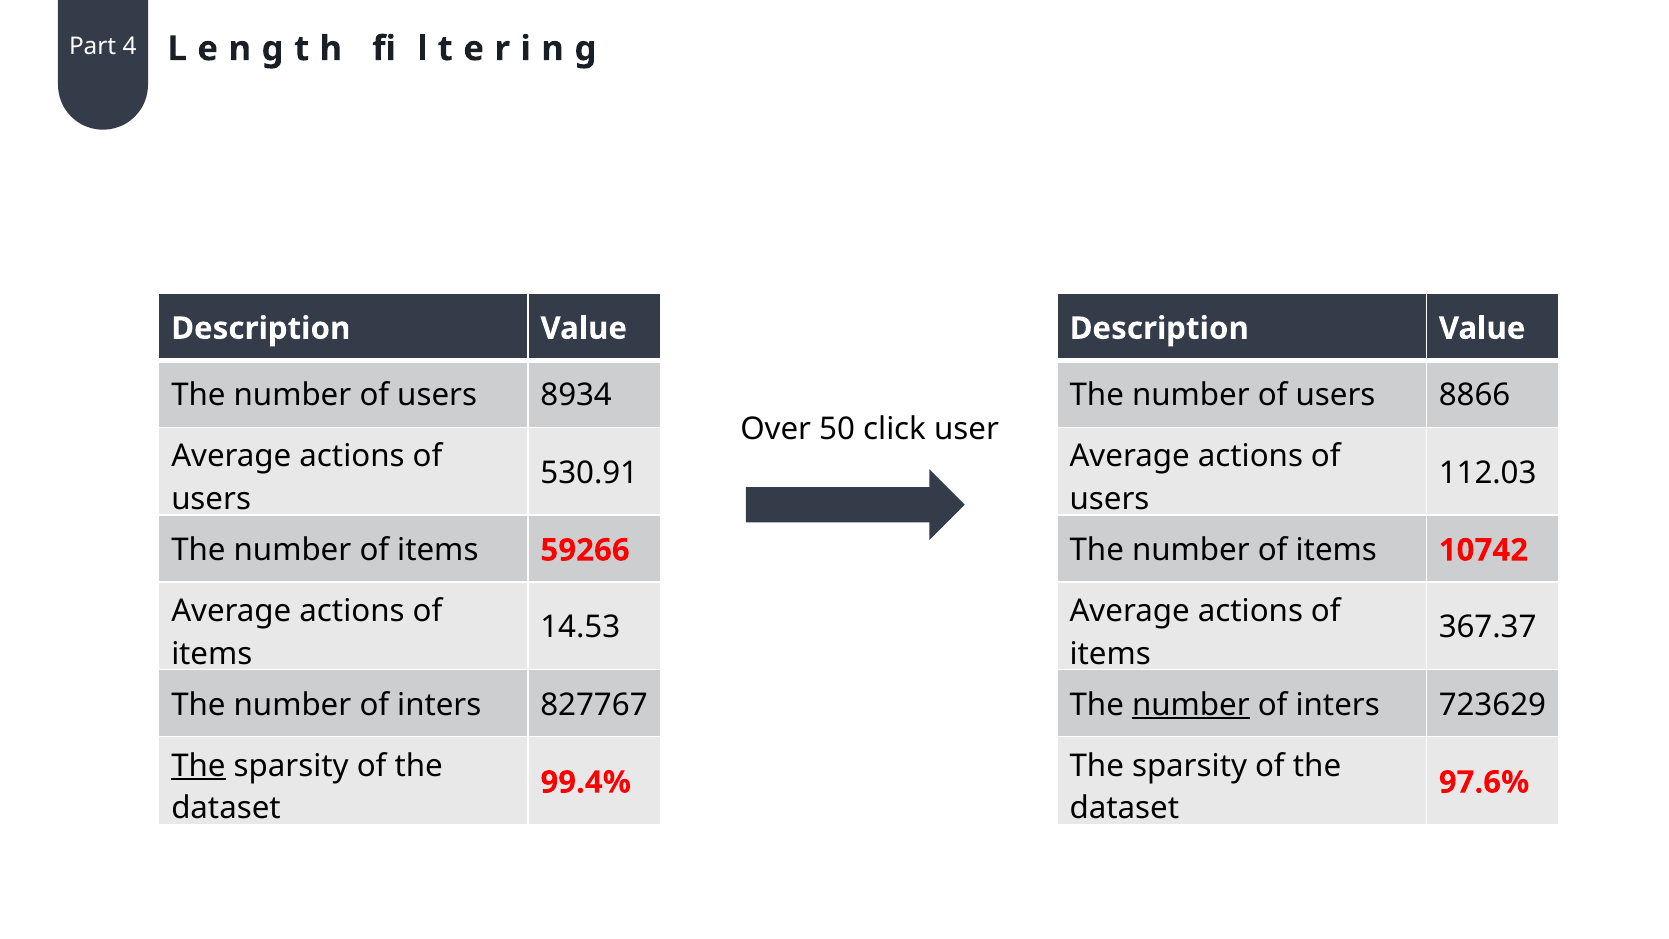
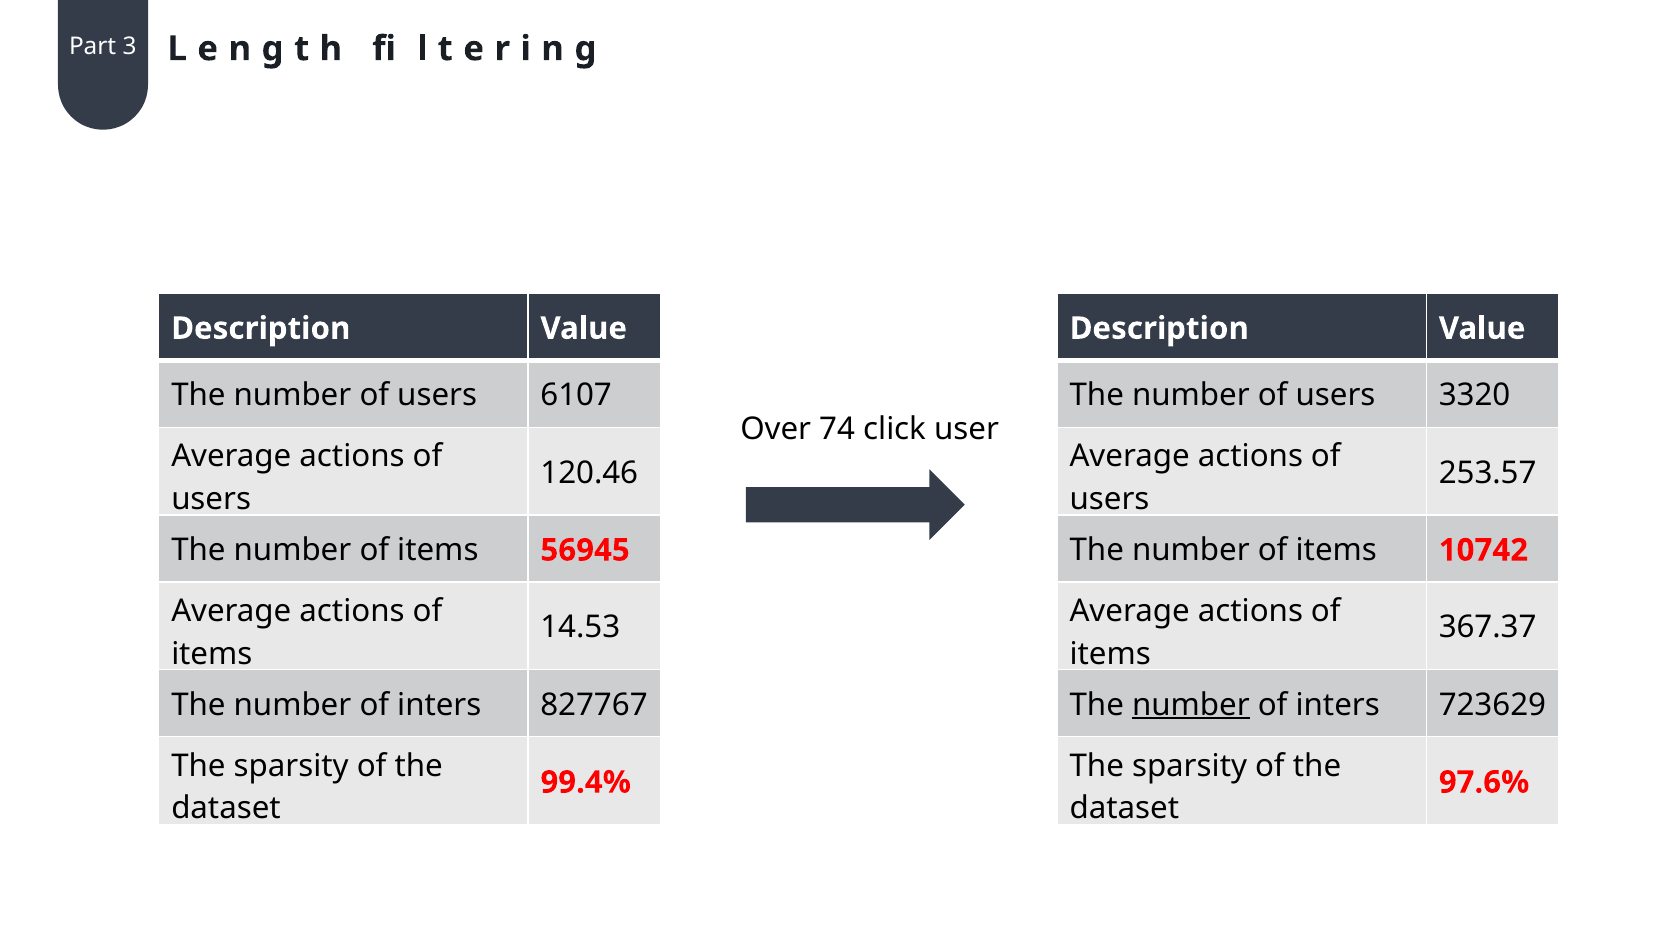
4: 4 -> 3
8934: 8934 -> 6107
8866: 8866 -> 3320
50: 50 -> 74
530.91: 530.91 -> 120.46
112.03: 112.03 -> 253.57
59266: 59266 -> 56945
The at (198, 766) underline: present -> none
